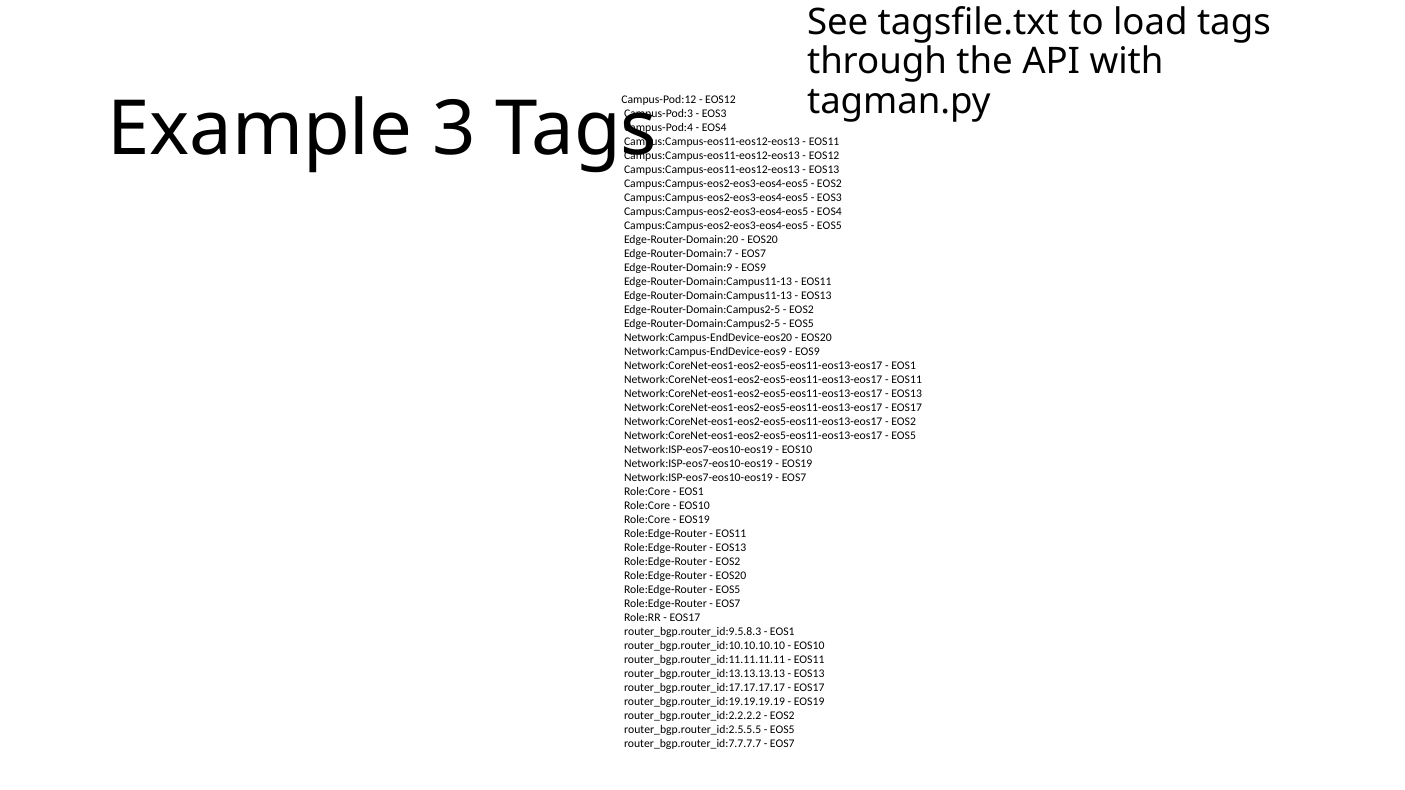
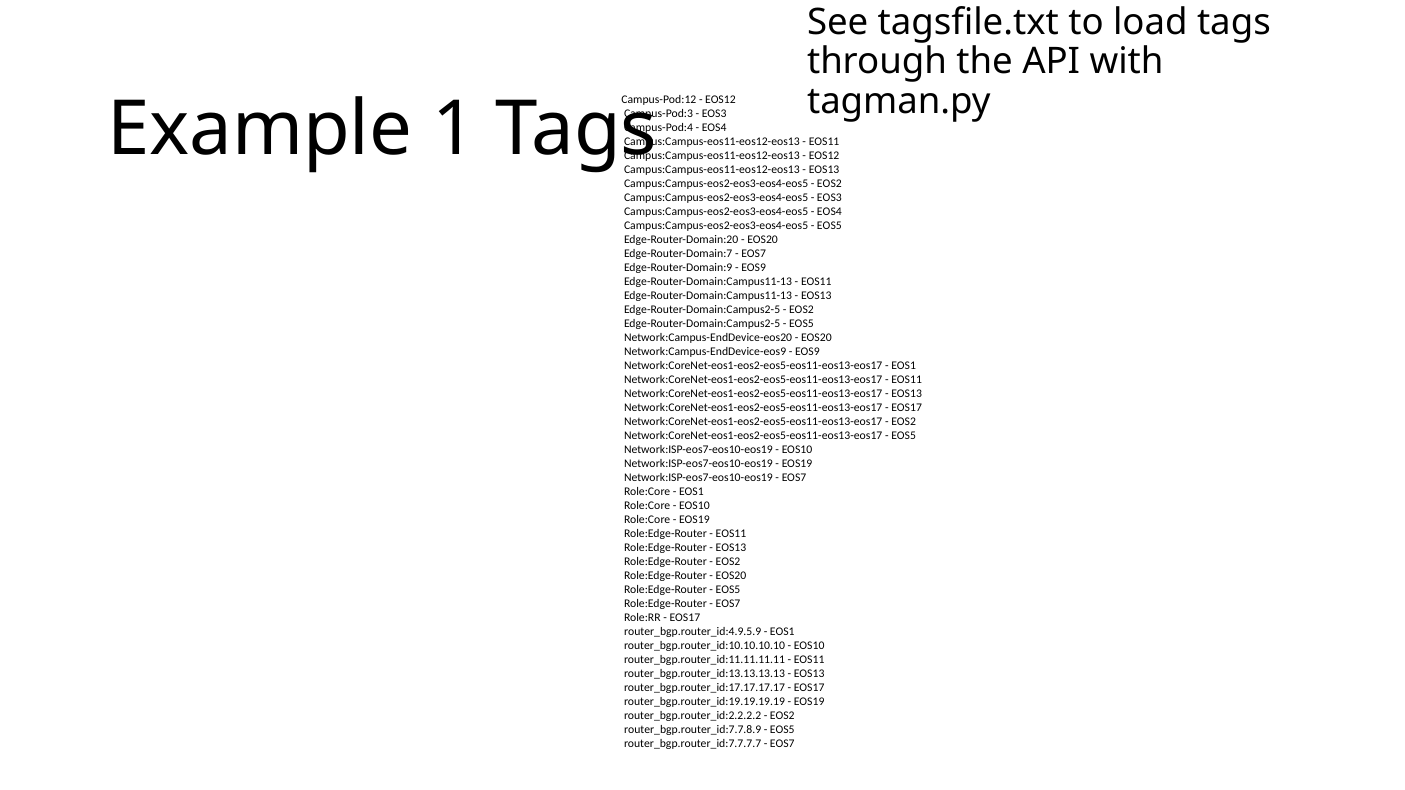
3: 3 -> 1
router_bgp.router_id:9.5.8.3: router_bgp.router_id:9.5.8.3 -> router_bgp.router_id:4.9.5.9
router_bgp.router_id:2.5.5.5: router_bgp.router_id:2.5.5.5 -> router_bgp.router_id:7.7.8.9
